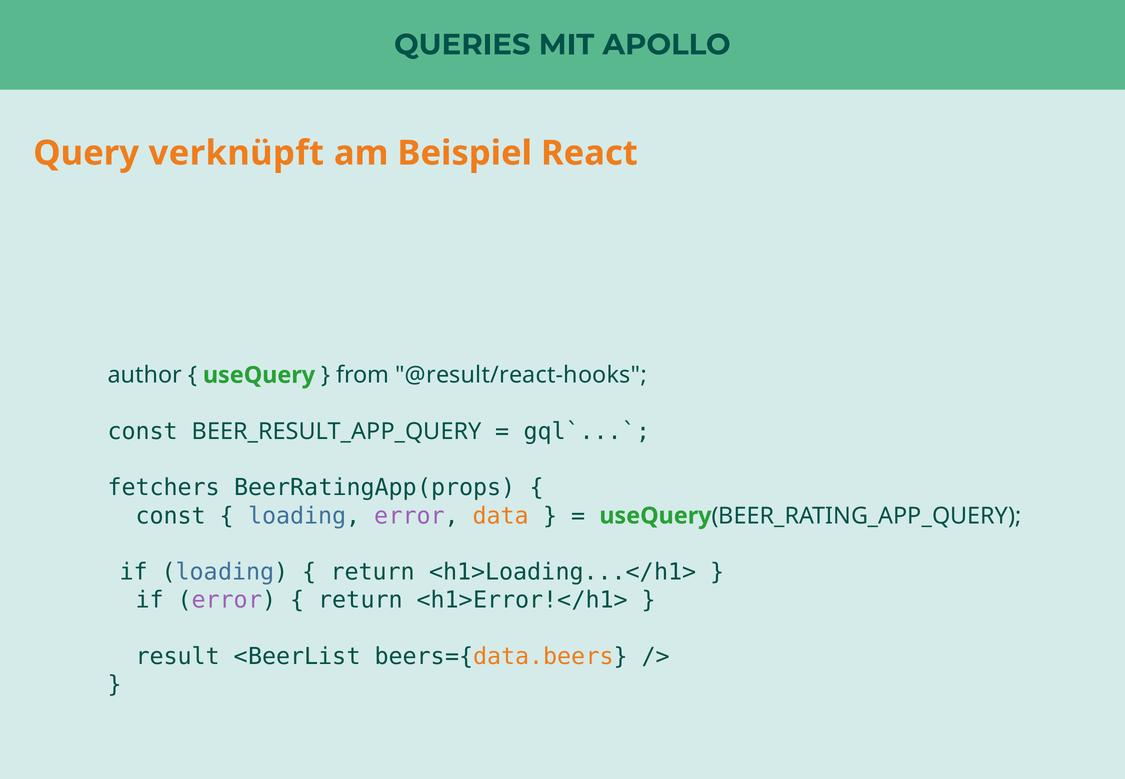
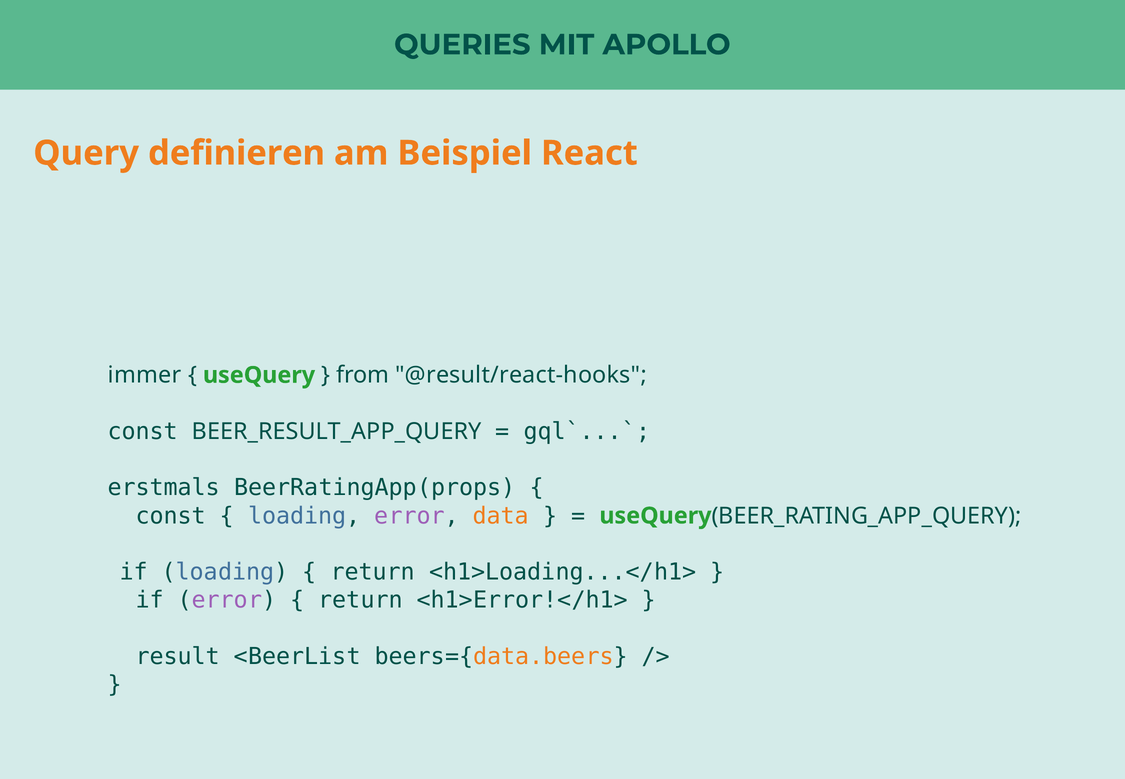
verknüpft: verknüpft -> definieren
author: author -> immer
fetchers: fetchers -> erstmals
